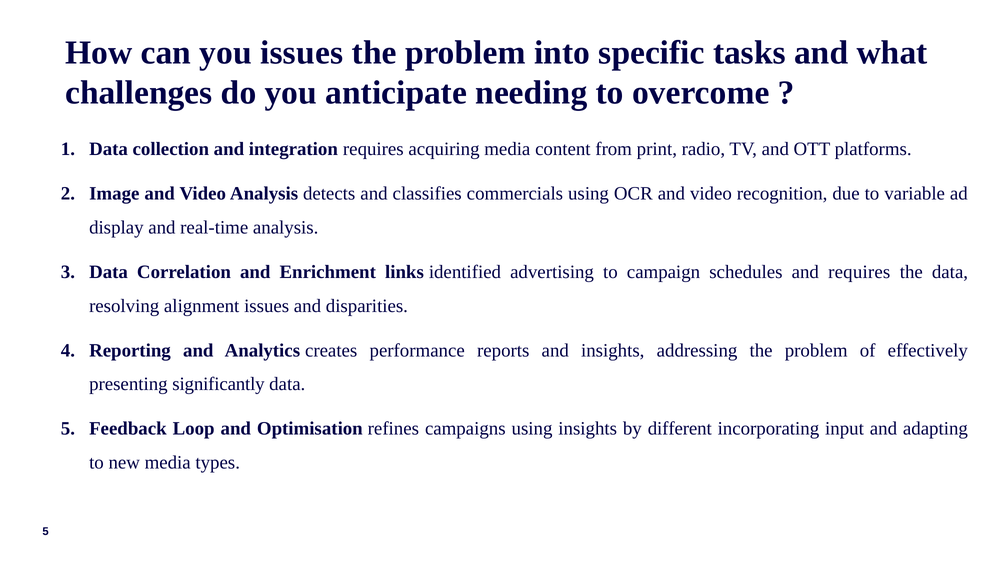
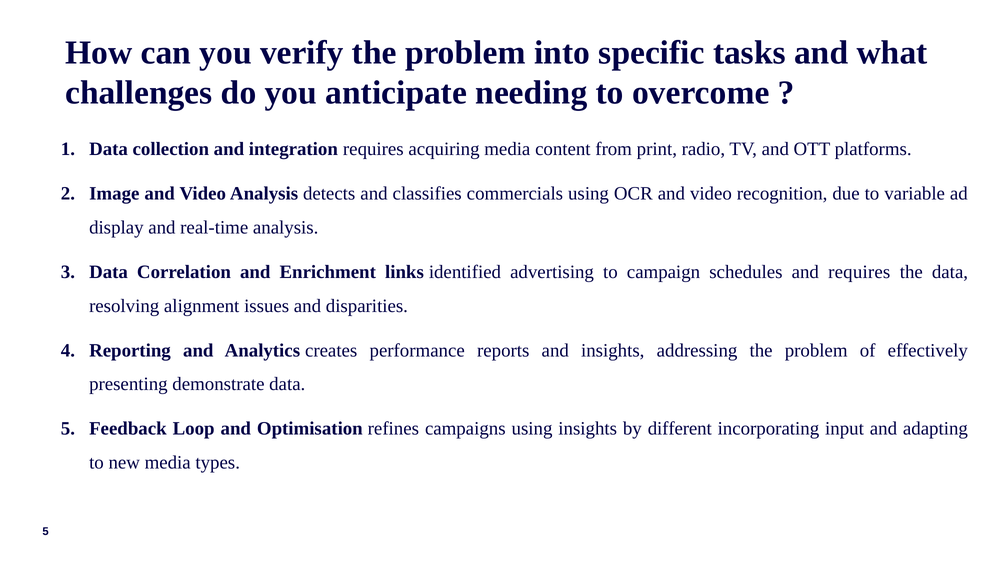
you issues: issues -> verify
significantly: significantly -> demonstrate
